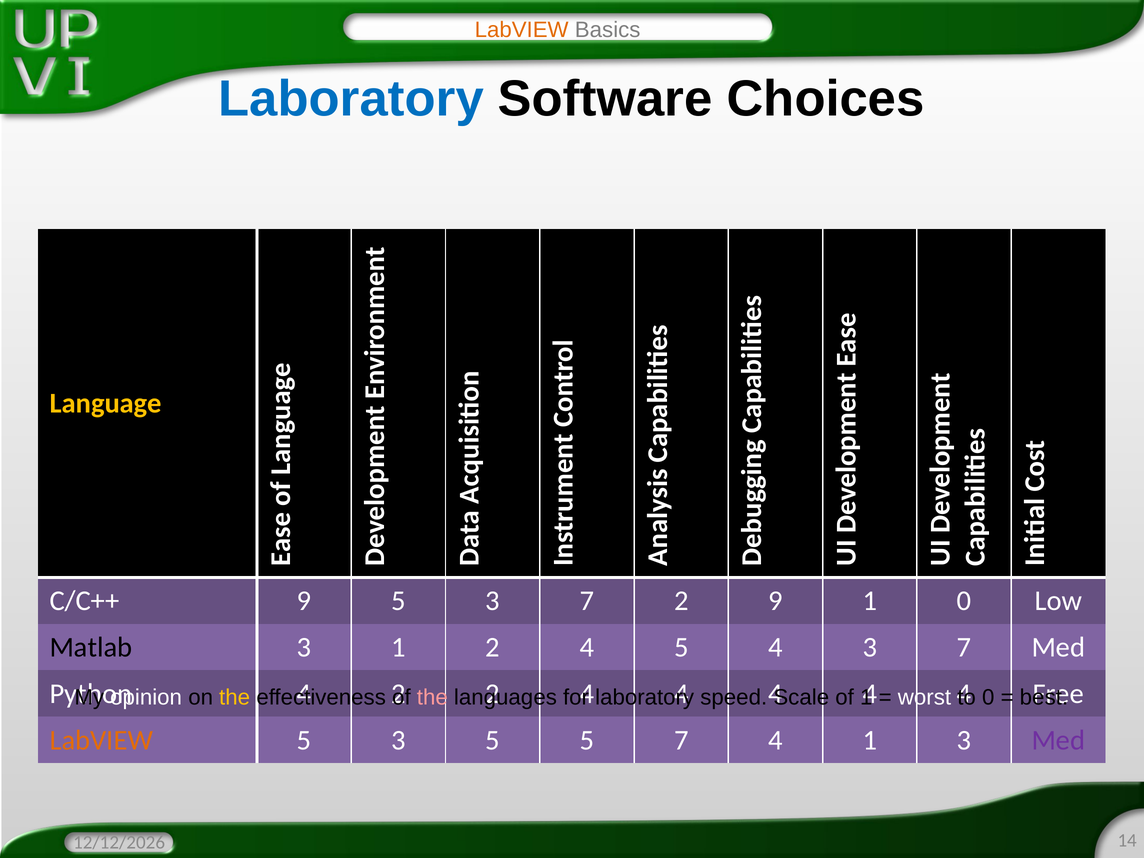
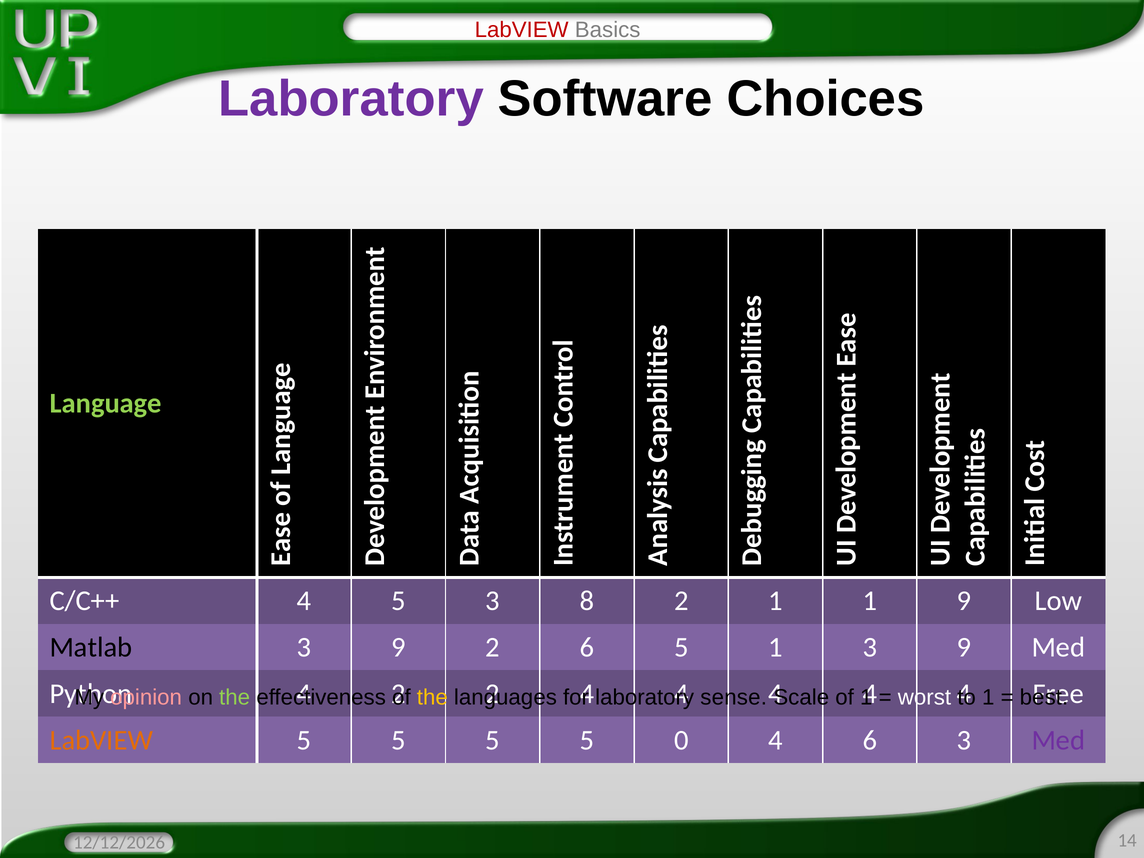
LabVIEW at (522, 30) colour: orange -> red
Laboratory at (351, 99) colour: blue -> purple
Language colour: yellow -> light green
C/C++ 9: 9 -> 4
5 3 7: 7 -> 8
2 9: 9 -> 1
1 0: 0 -> 9
1 at (398, 647): 1 -> 9
4 at (587, 647): 4 -> 6
5 4: 4 -> 1
7 at (964, 647): 7 -> 9
opinion colour: white -> pink
the at (235, 697) colour: yellow -> light green
the at (432, 697) colour: pink -> yellow
speed: speed -> sense
0 at (988, 697): 0 -> 1
3 at (398, 740): 3 -> 5
5 7: 7 -> 0
4 1: 1 -> 6
